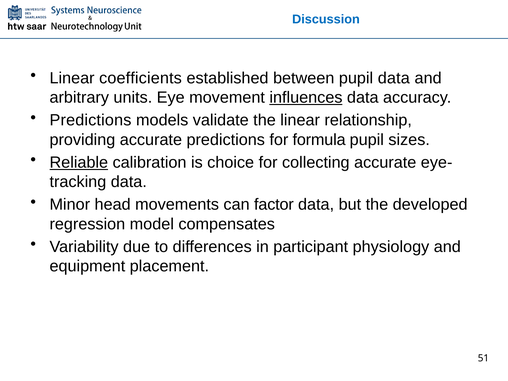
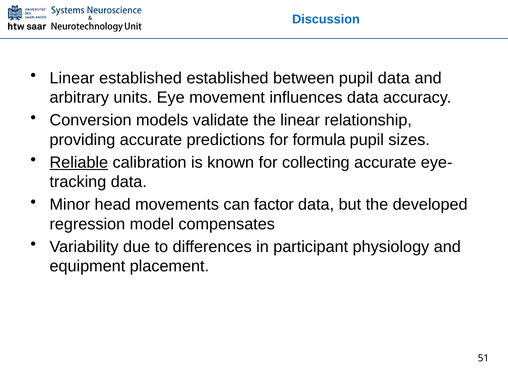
Linear coefficients: coefficients -> established
influences underline: present -> none
Predictions at (90, 120): Predictions -> Conversion
choice: choice -> known
